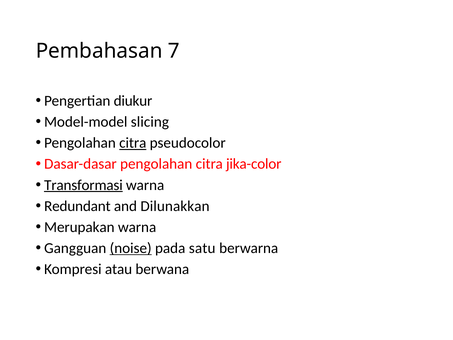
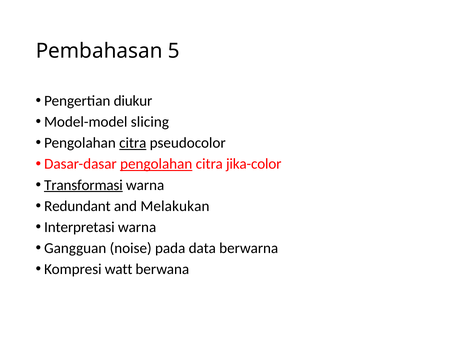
7: 7 -> 5
pengolahan at (156, 164) underline: none -> present
Dilunakkan: Dilunakkan -> Melakukan
Merupakan: Merupakan -> Interpretasi
noise underline: present -> none
satu: satu -> data
atau: atau -> watt
